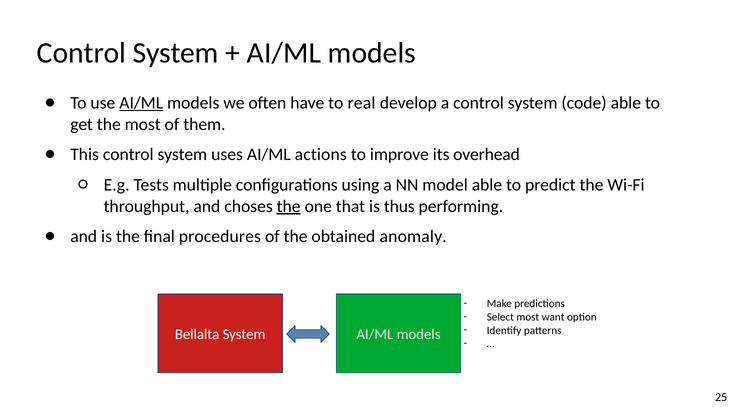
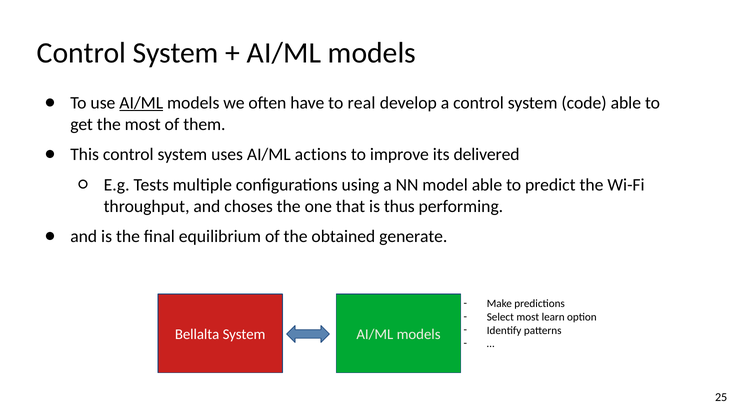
overhead: overhead -> delivered
the at (289, 206) underline: present -> none
procedures: procedures -> equilibrium
anomaly: anomaly -> generate
want: want -> learn
